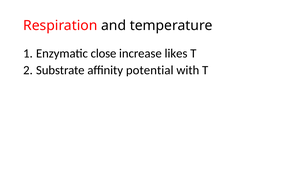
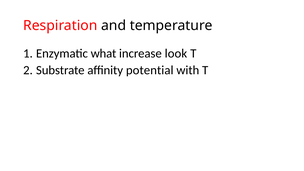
close: close -> what
likes: likes -> look
